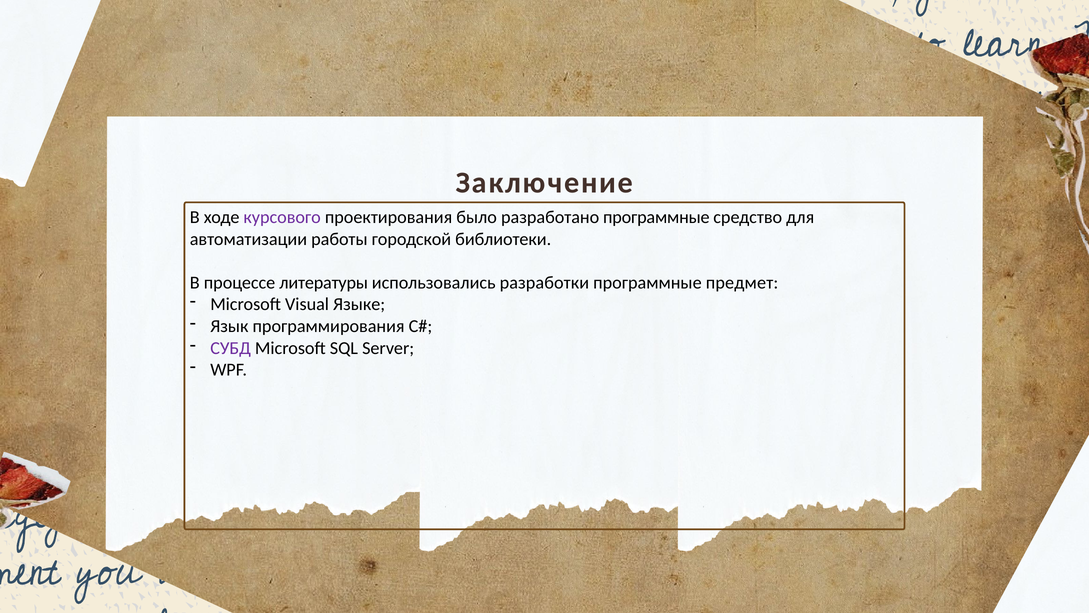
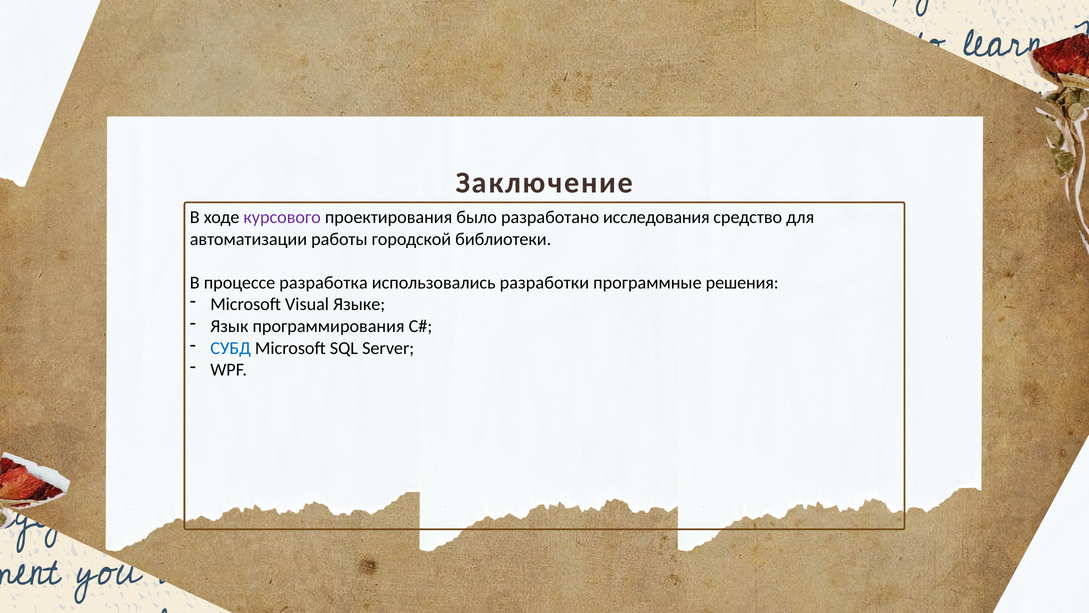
разработано программные: программные -> исследования
литературы: литературы -> разработка
предмет: предмет -> решения
СУБД colour: purple -> blue
